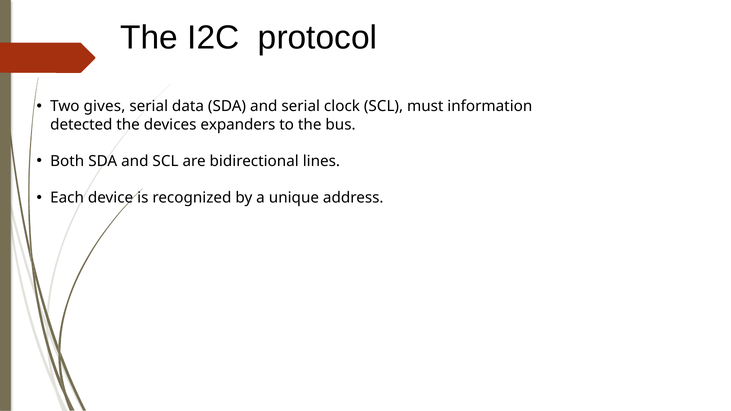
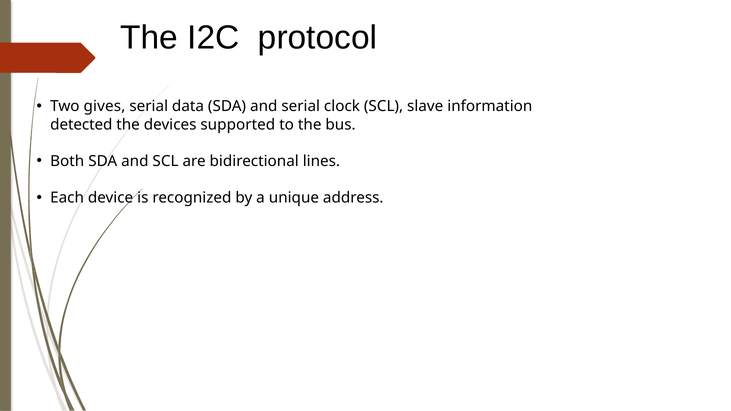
must: must -> slave
expanders: expanders -> supported
